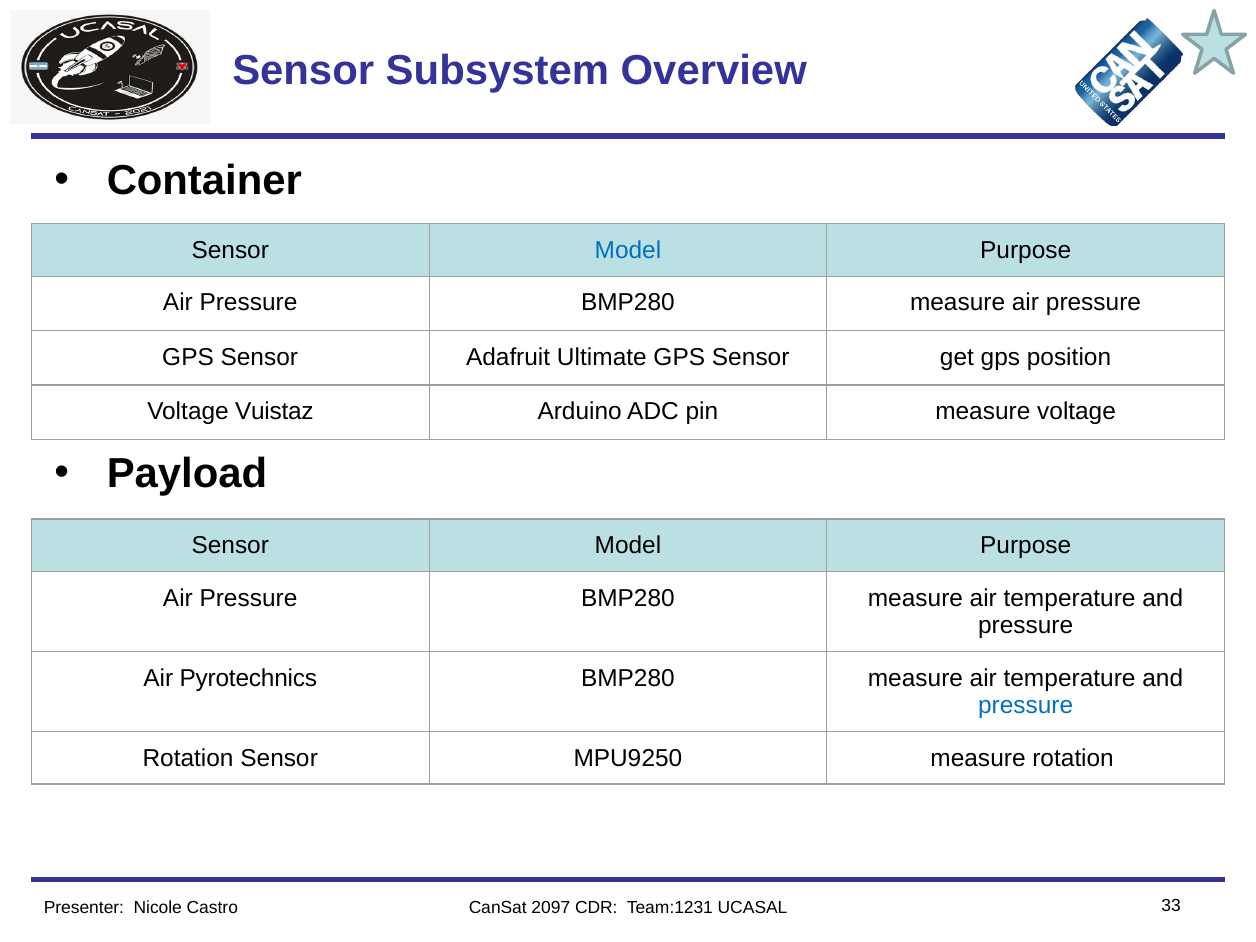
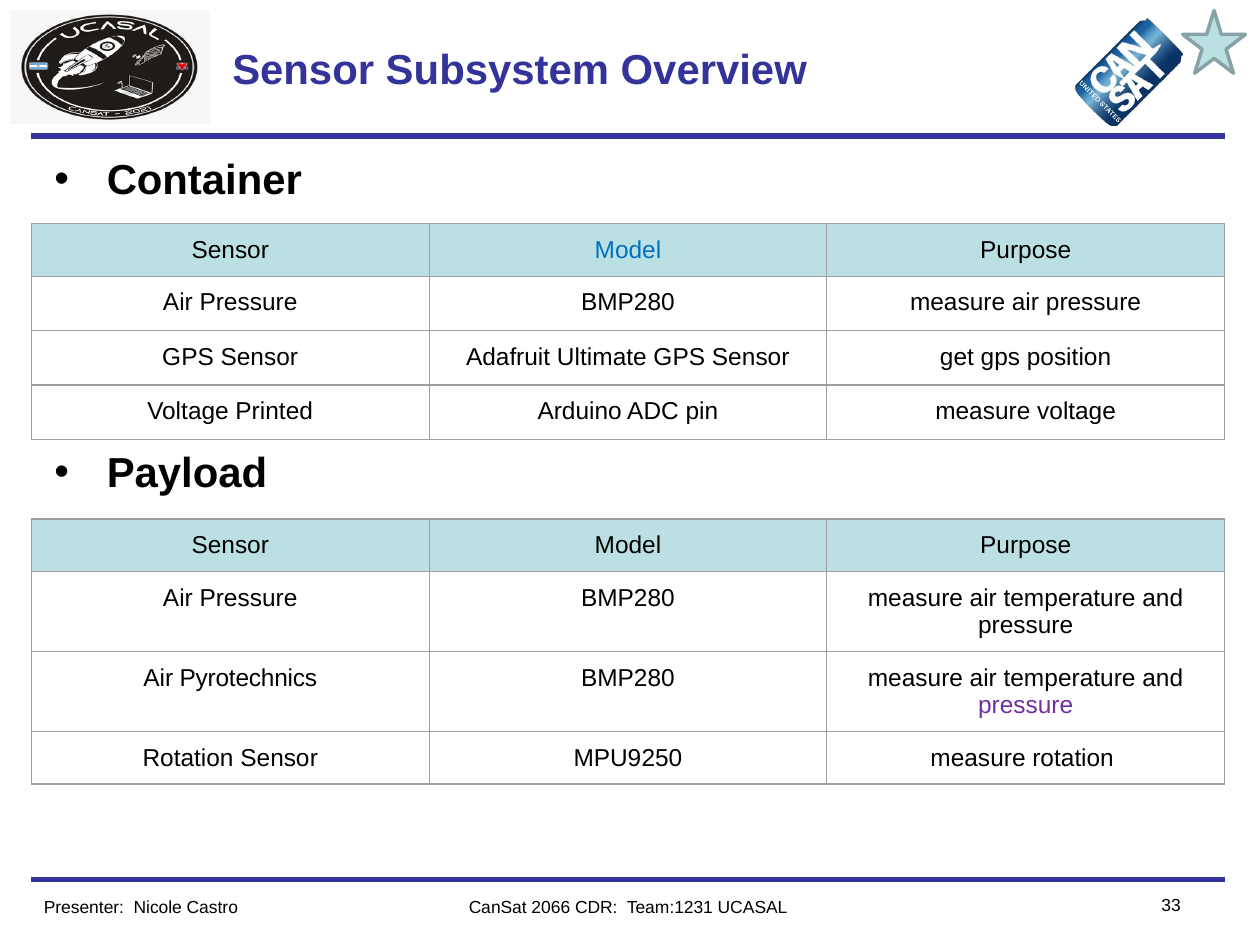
Vuistaz: Vuistaz -> Printed
pressure at (1026, 706) colour: blue -> purple
2097: 2097 -> 2066
